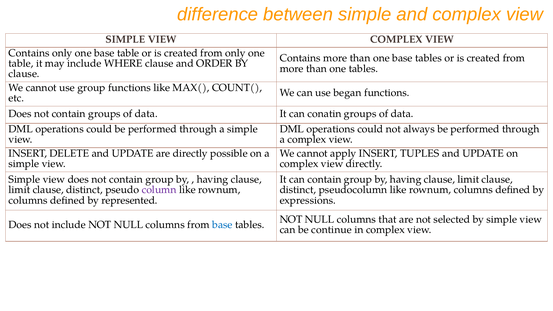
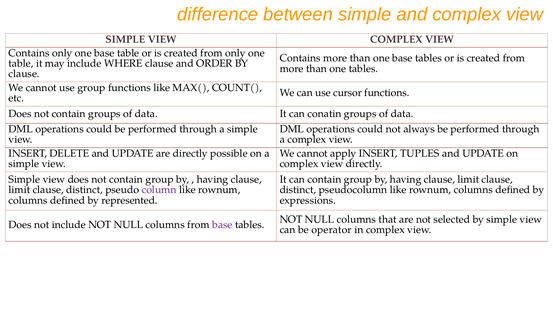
began: began -> cursor
base at (222, 225) colour: blue -> purple
continue: continue -> operator
